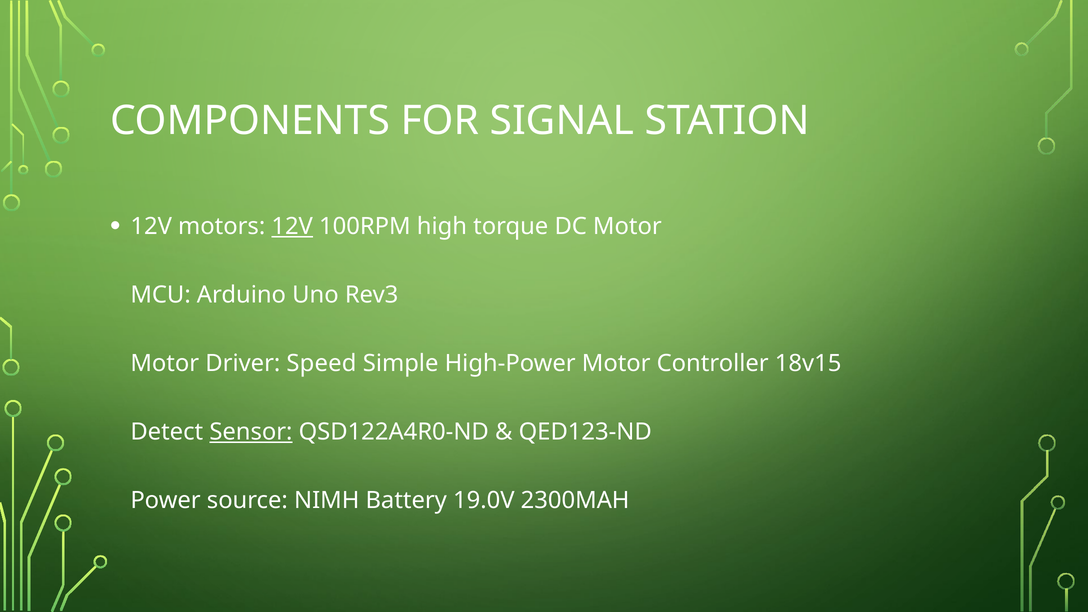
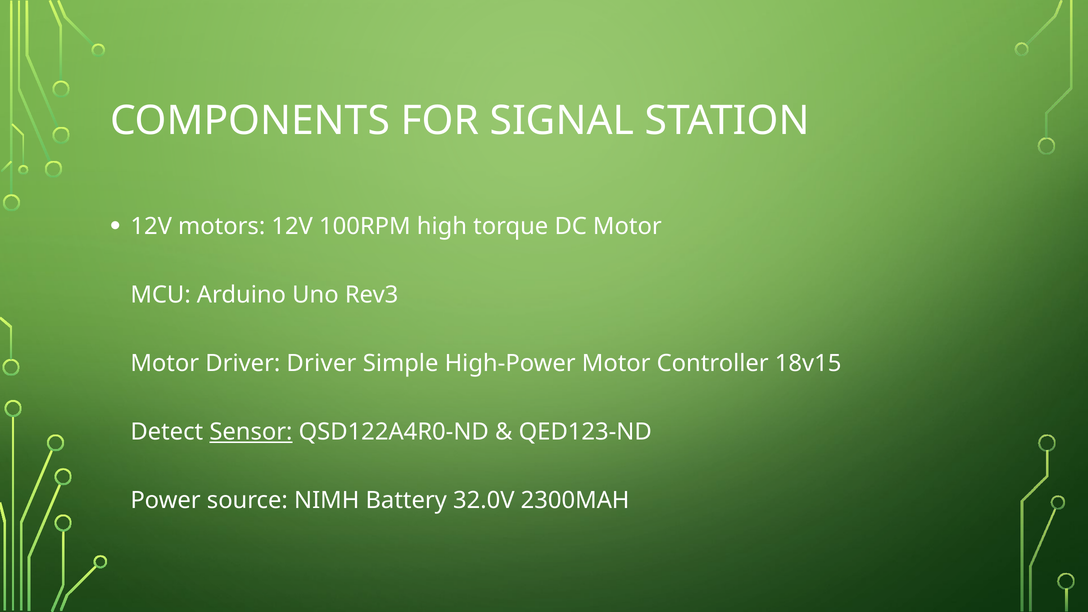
12V at (292, 226) underline: present -> none
Driver Speed: Speed -> Driver
19.0V: 19.0V -> 32.0V
